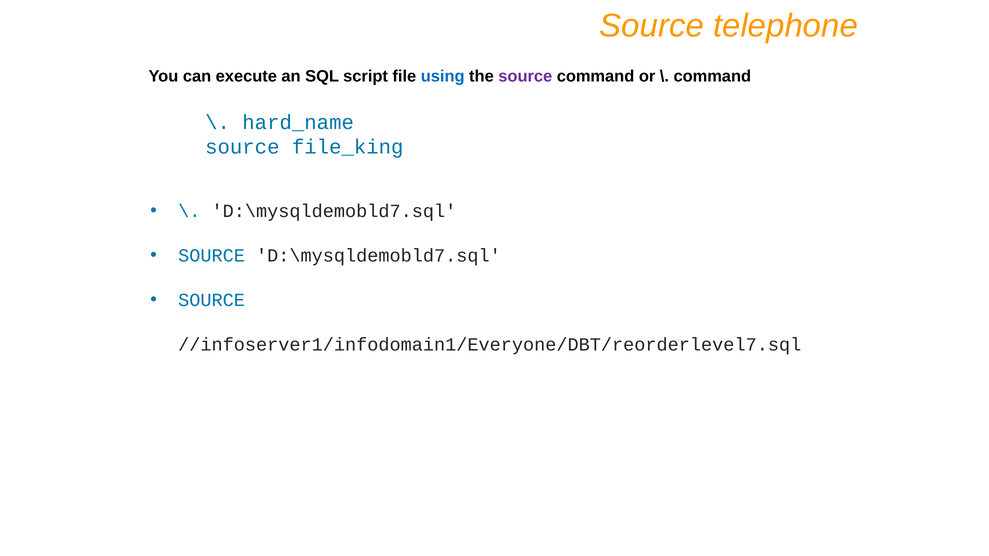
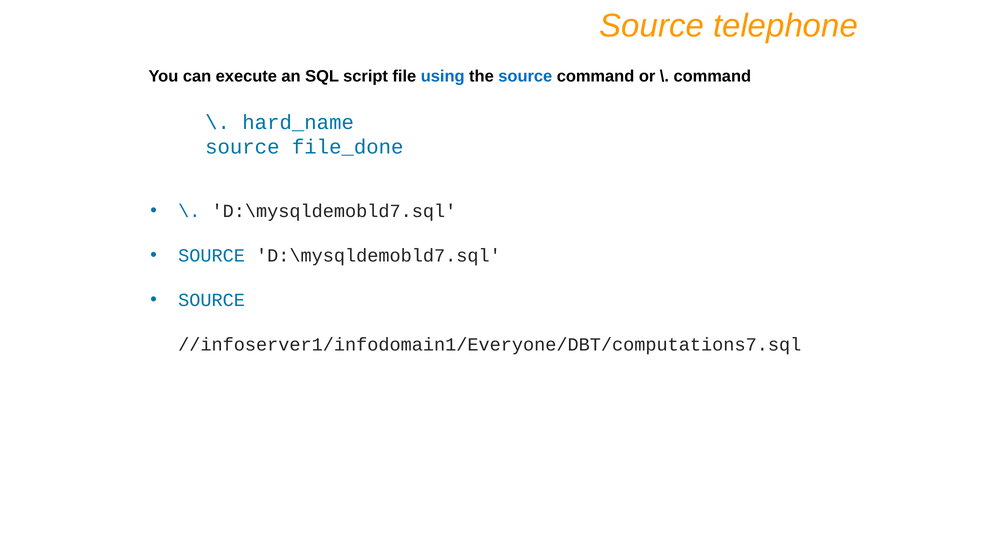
source at (525, 77) colour: purple -> blue
file_king: file_king -> file_done
//infoserver1/infodomain1/Everyone/DBT/reorderlevel7.sql: //infoserver1/infodomain1/Everyone/DBT/reorderlevel7.sql -> //infoserver1/infodomain1/Everyone/DBT/computations7.sql
